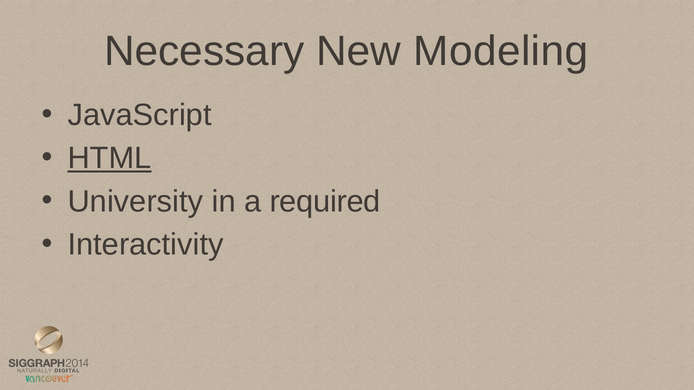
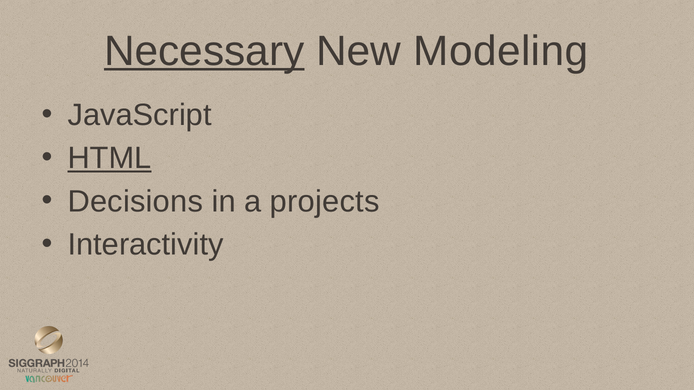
Necessary underline: none -> present
University: University -> Decisions
required: required -> projects
